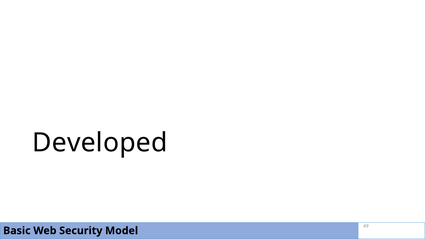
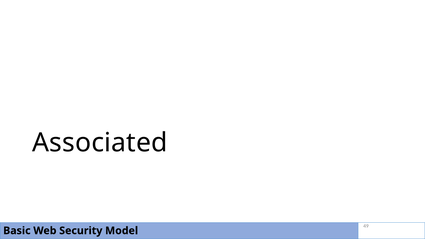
Developed: Developed -> Associated
